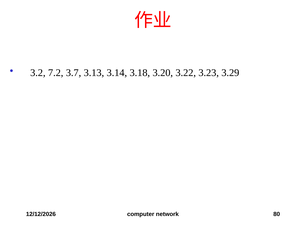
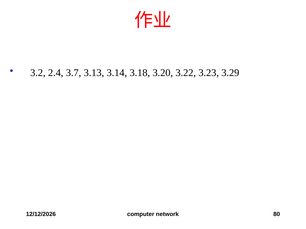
7.2: 7.2 -> 2.4
